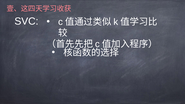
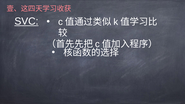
SVC underline: none -> present
